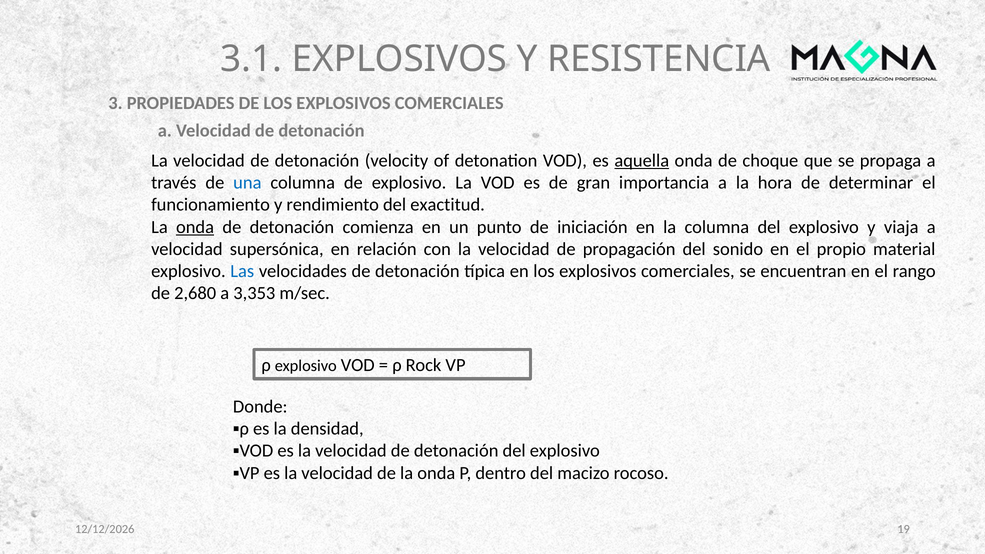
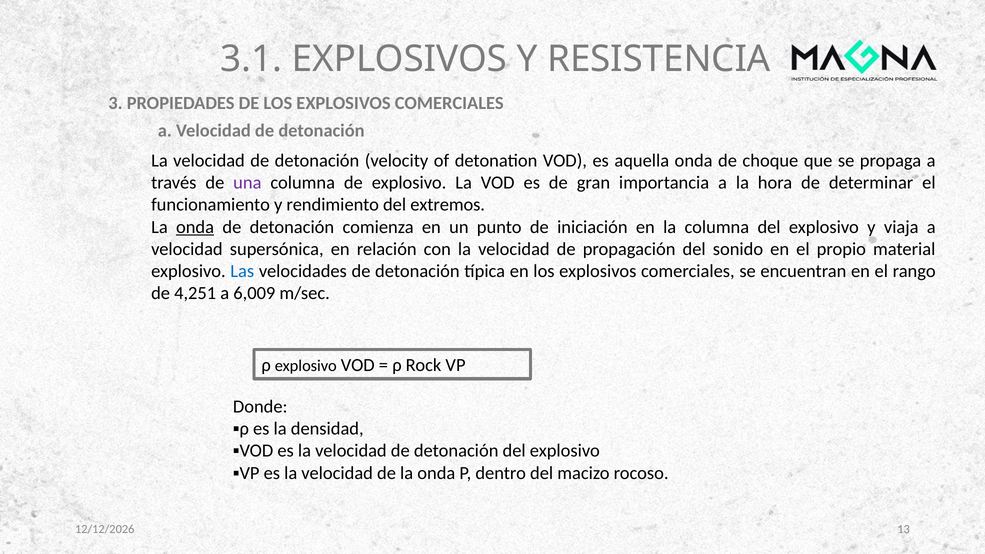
aquella underline: present -> none
una colour: blue -> purple
exactitud: exactitud -> extremos
2,680: 2,680 -> 4,251
3,353: 3,353 -> 6,009
19: 19 -> 13
